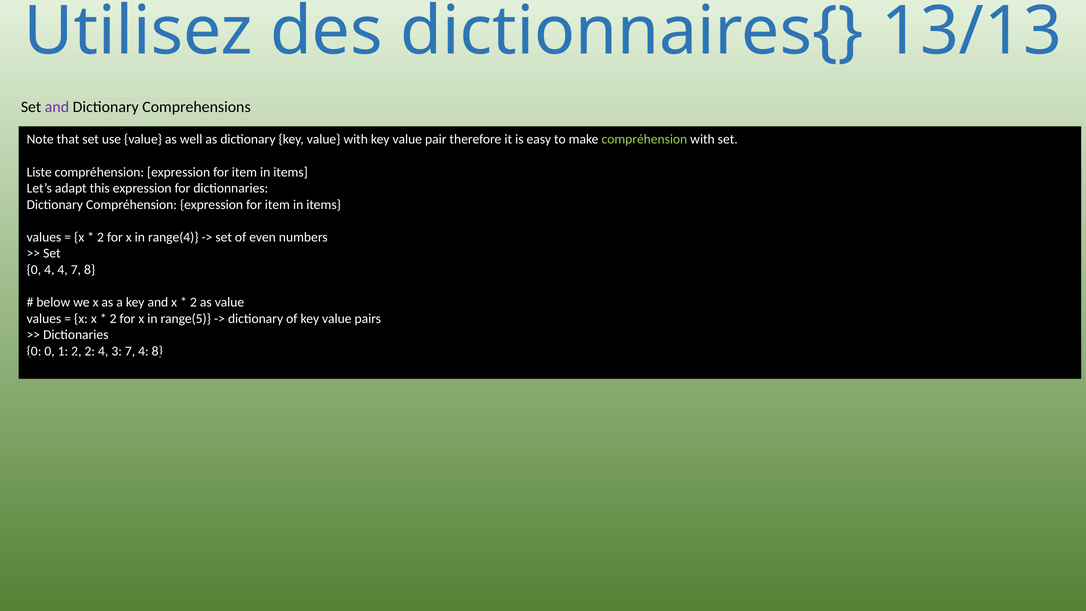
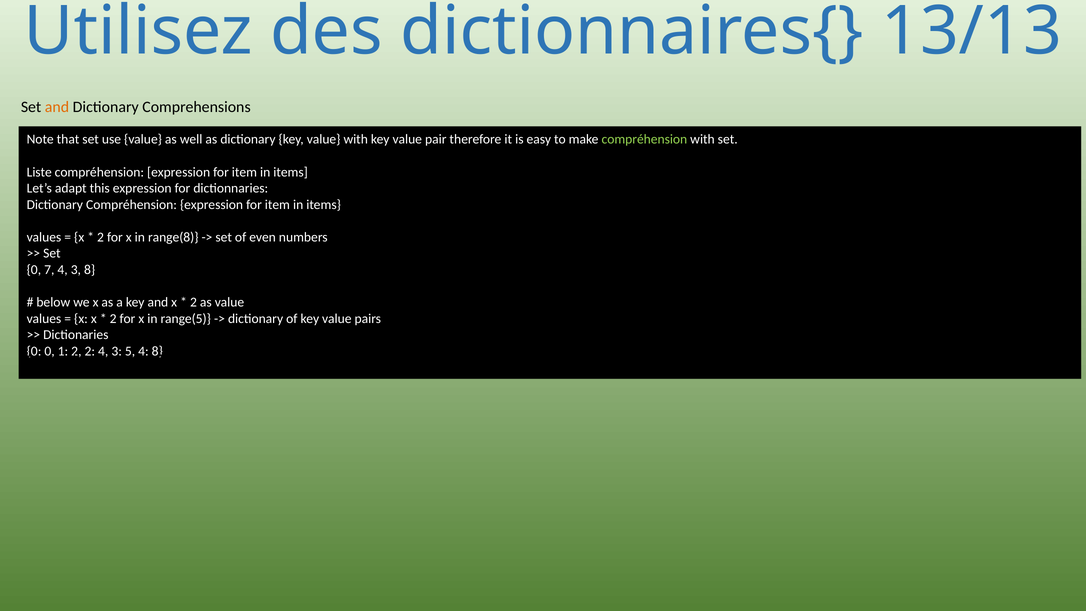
and at (57, 107) colour: purple -> orange
range(4: range(4 -> range(8
0 4: 4 -> 7
7 at (76, 270): 7 -> 3
7 at (130, 351): 7 -> 5
